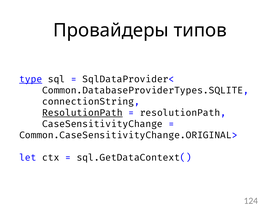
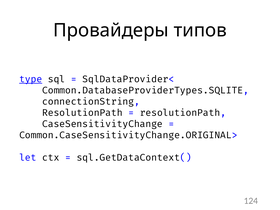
ResolutionPath at (82, 113) underline: present -> none
